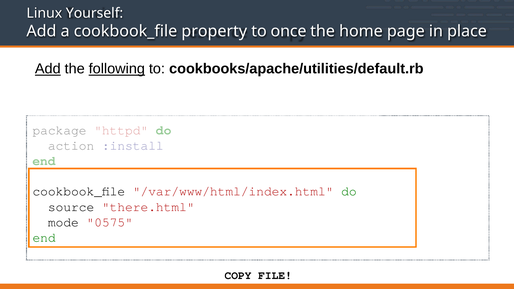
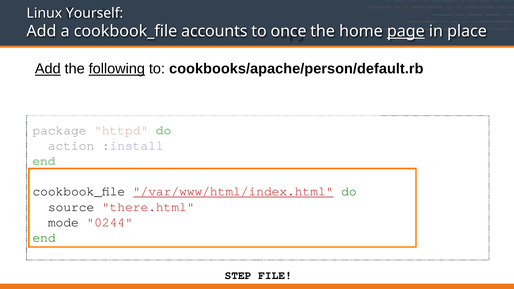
property: property -> accounts
page underline: none -> present
cookbooks/apache/utilities/default.rb: cookbooks/apache/utilities/default.rb -> cookbooks/apache/person/default.rb
/var/www/html/index.html underline: none -> present
0575: 0575 -> 0244
COPY: COPY -> STEP
